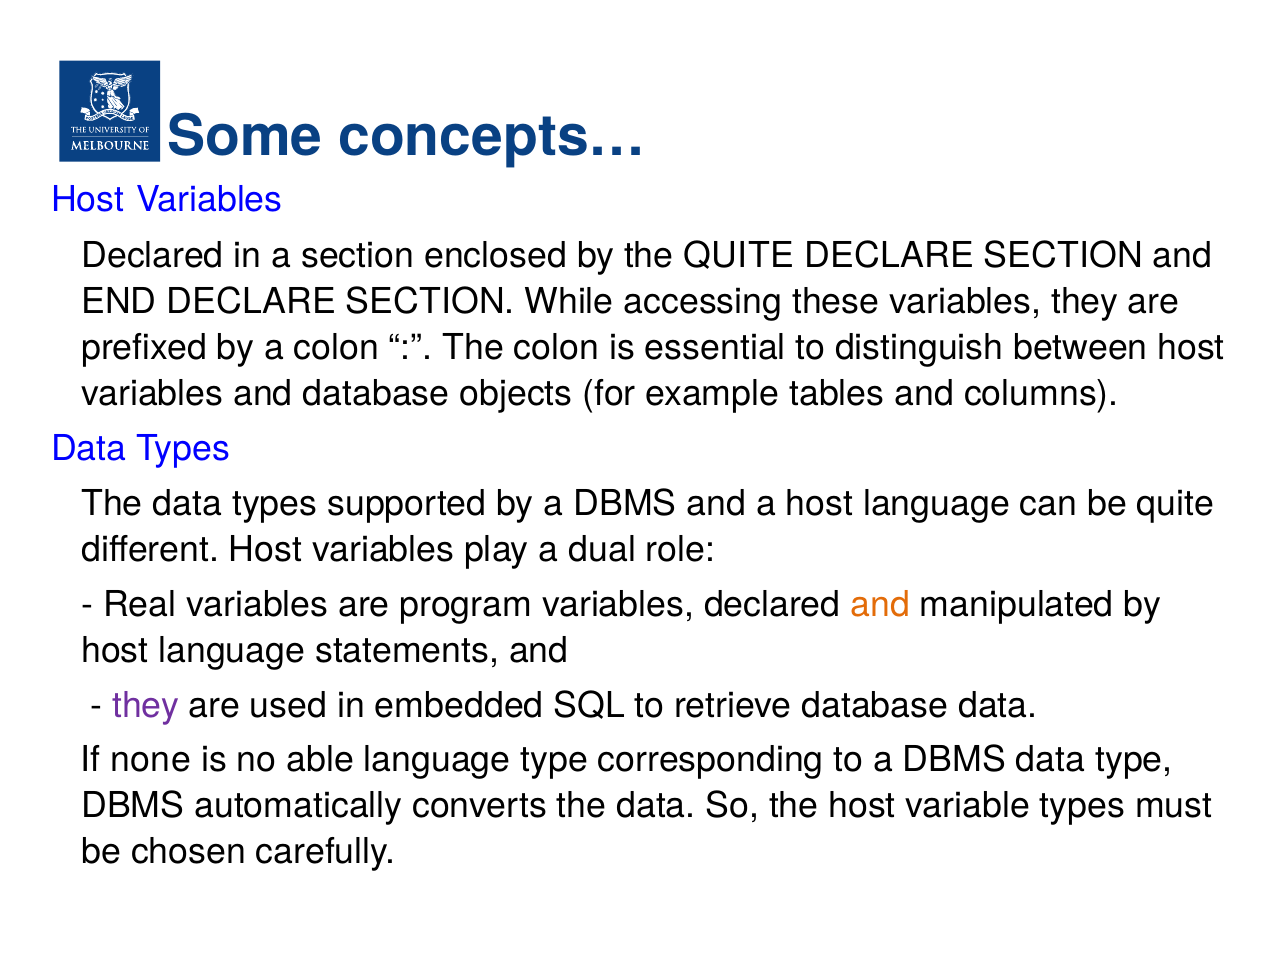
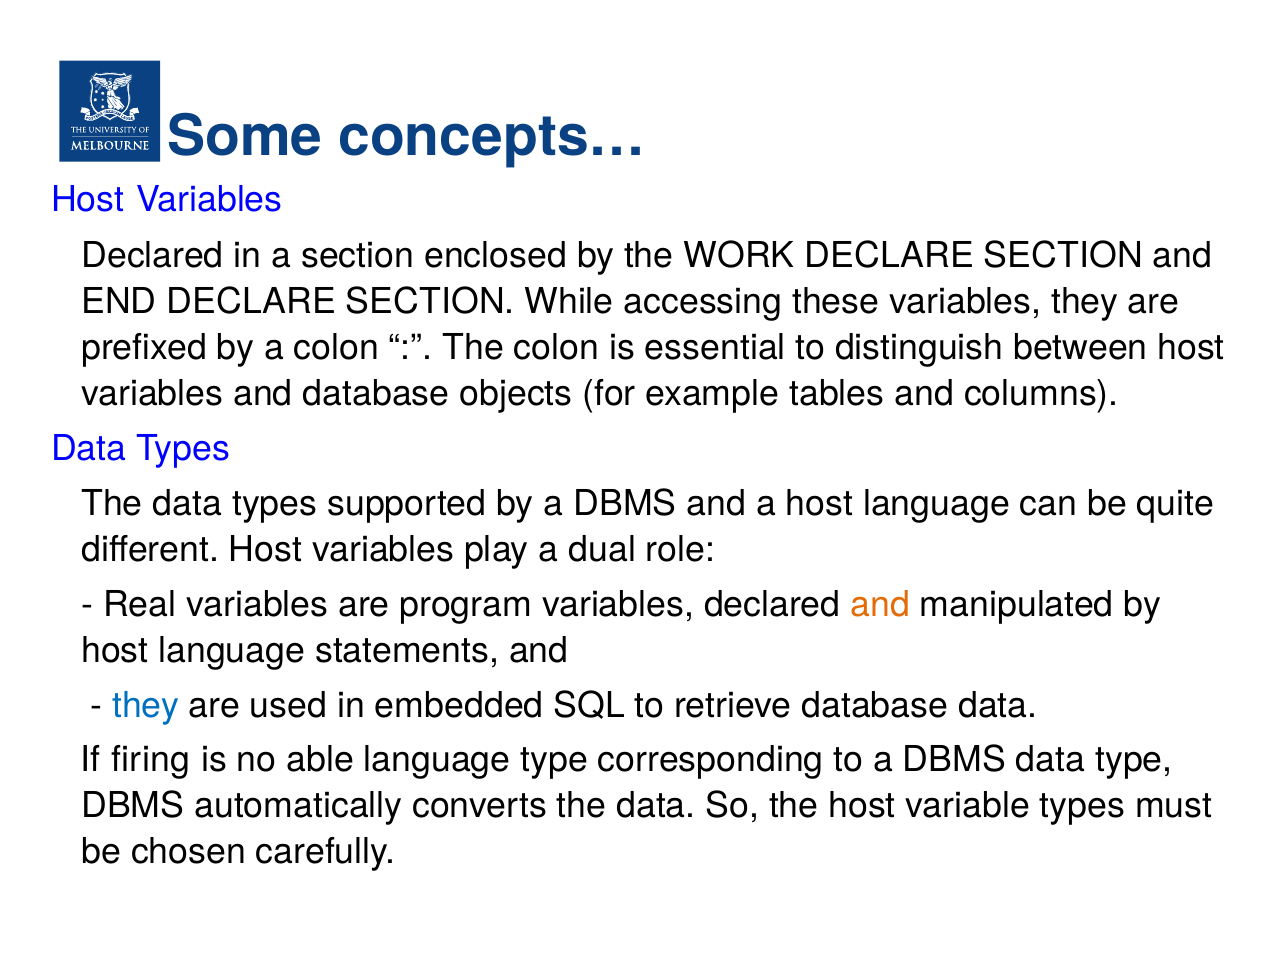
the QUITE: QUITE -> WORK
they at (146, 705) colour: purple -> blue
none: none -> firing
